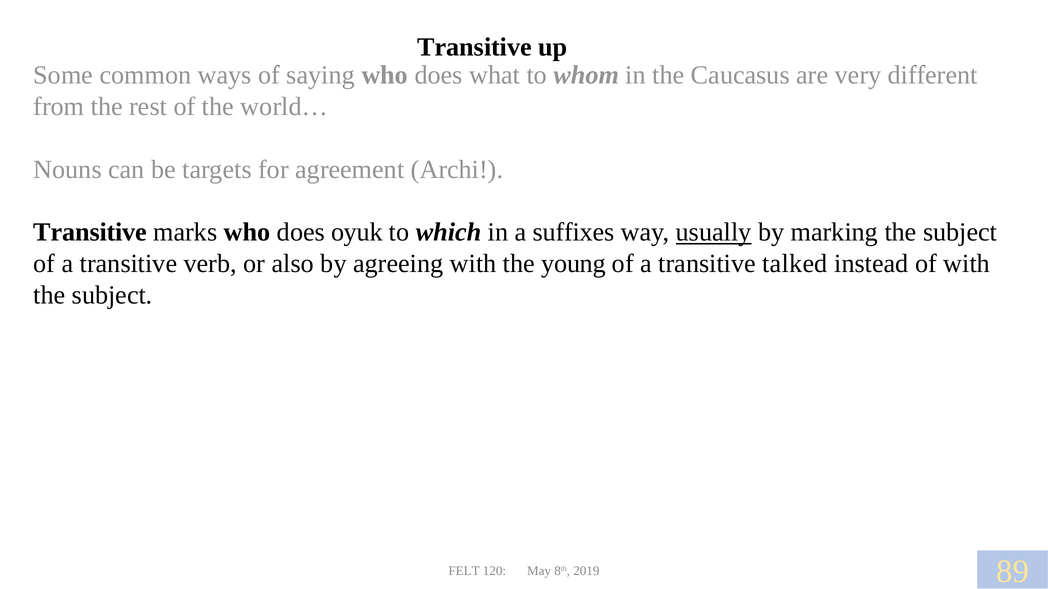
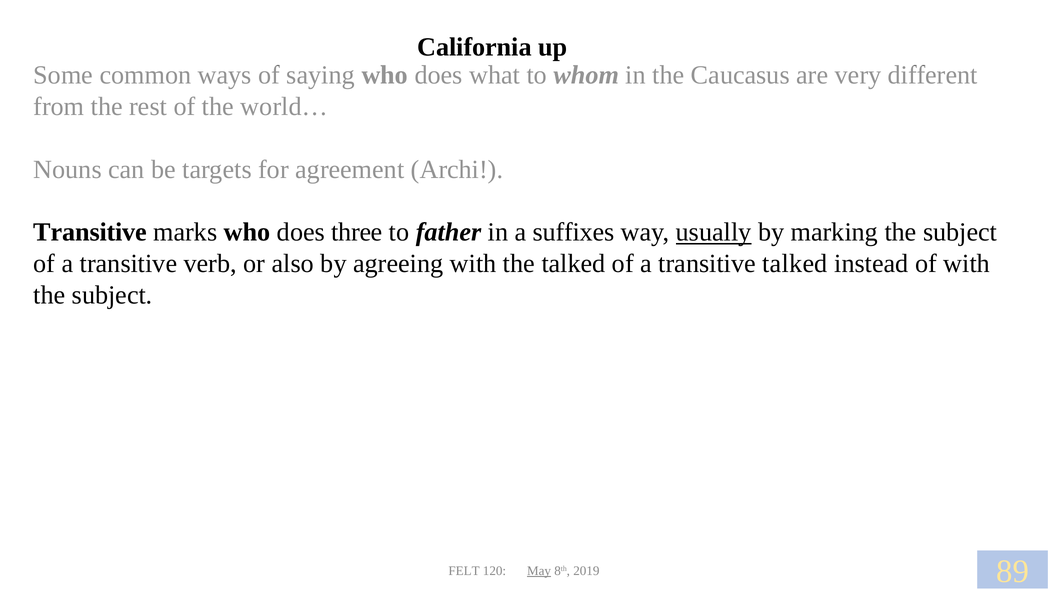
Transitive at (475, 47): Transitive -> California
oyuk: oyuk -> three
which: which -> father
the young: young -> talked
May underline: none -> present
